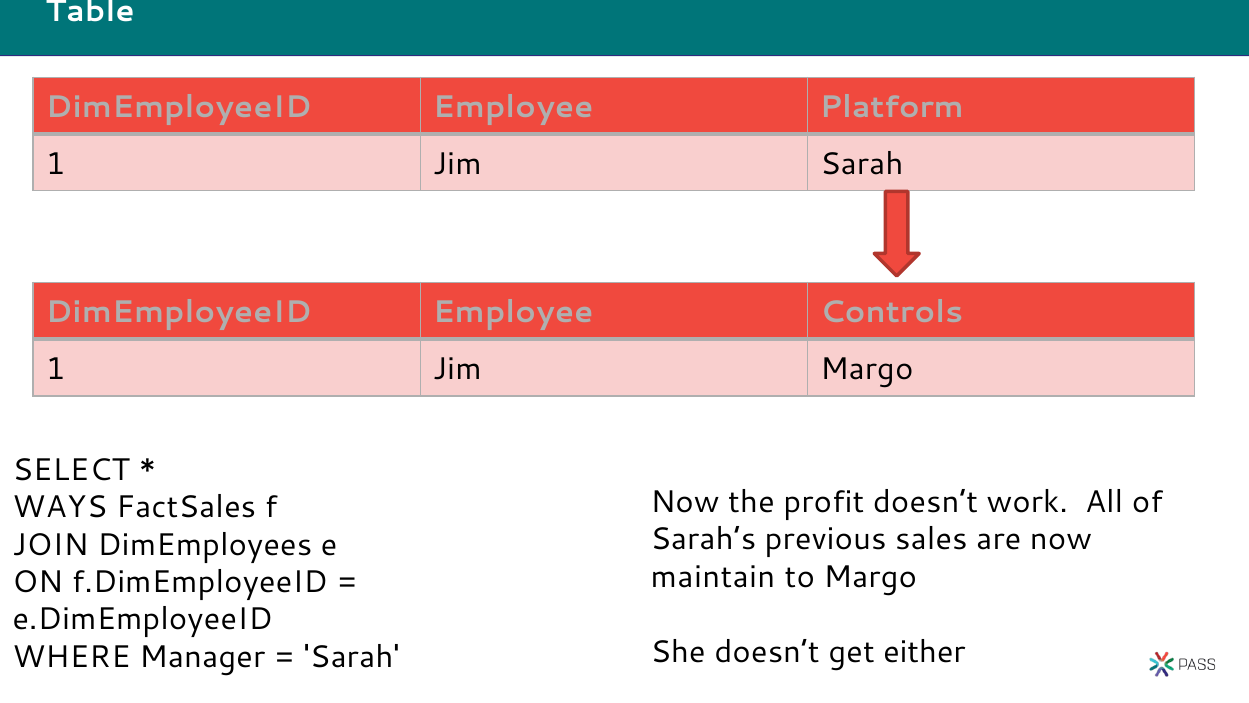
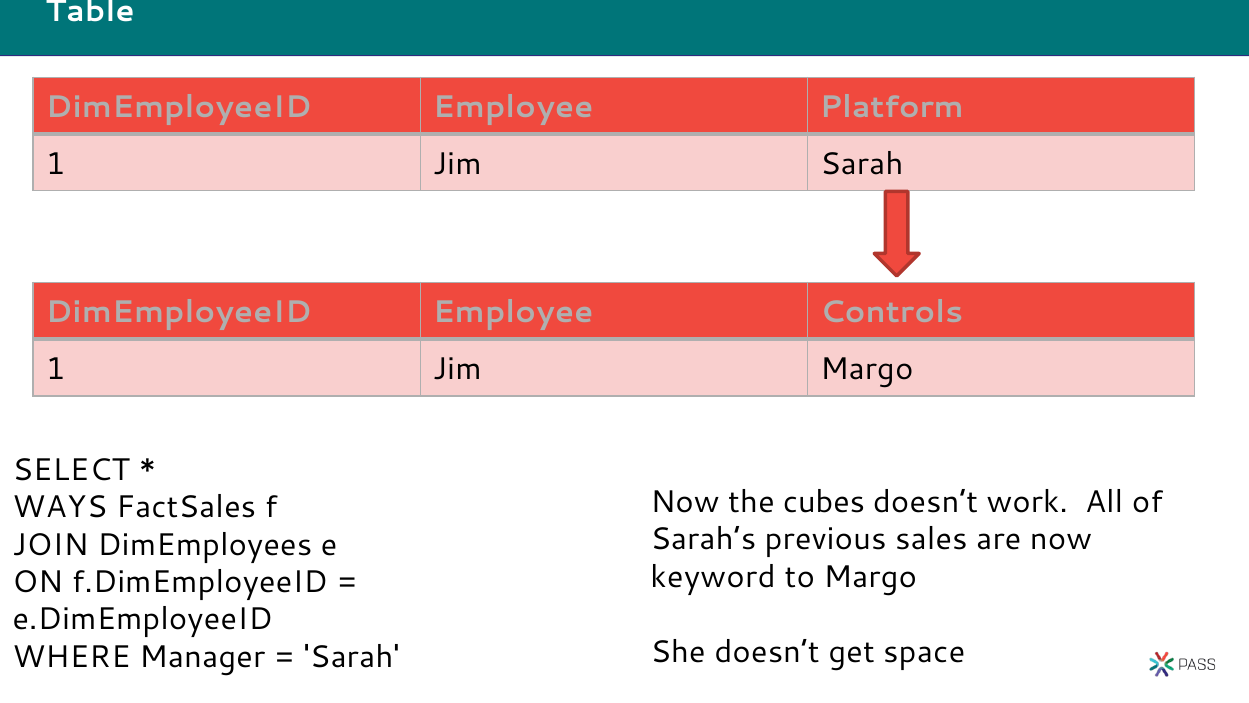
profit: profit -> cubes
maintain: maintain -> keyword
either: either -> space
